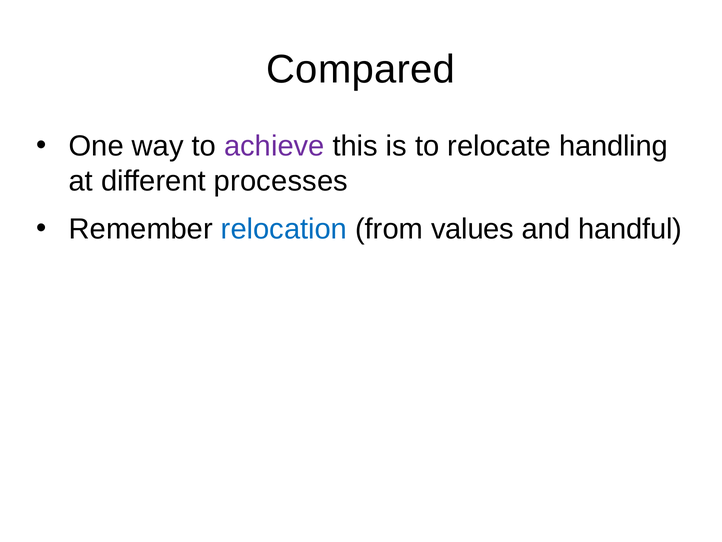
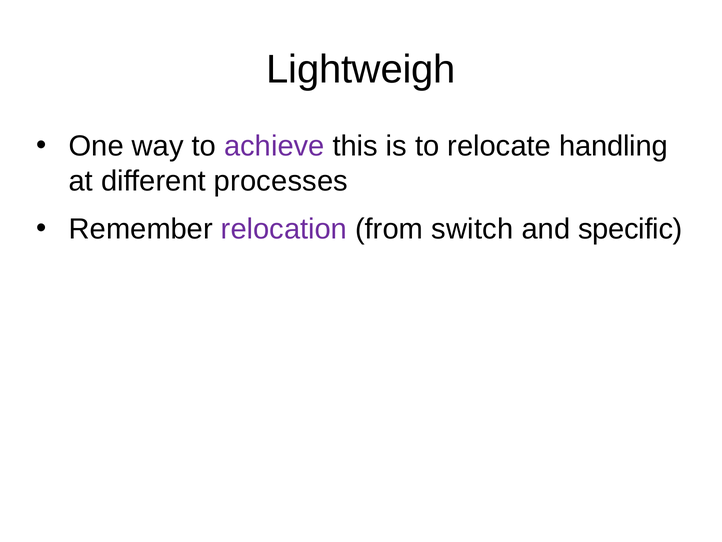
Compared: Compared -> Lightweigh
relocation colour: blue -> purple
values: values -> switch
handful: handful -> specific
